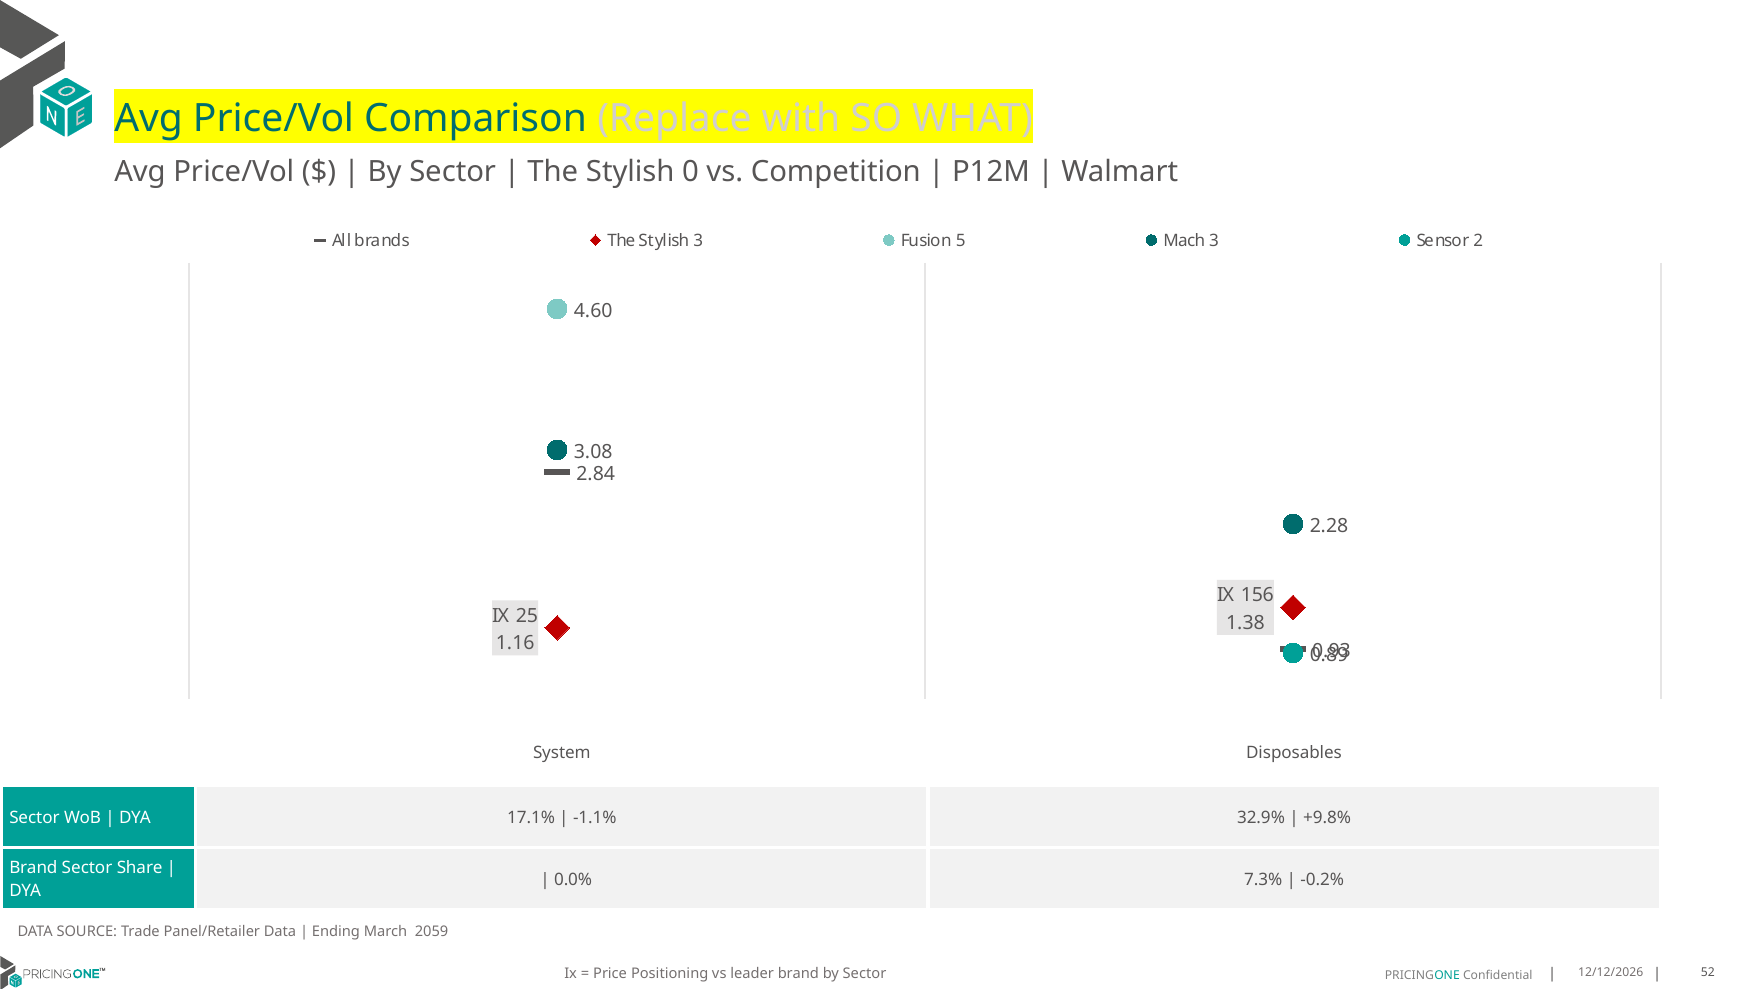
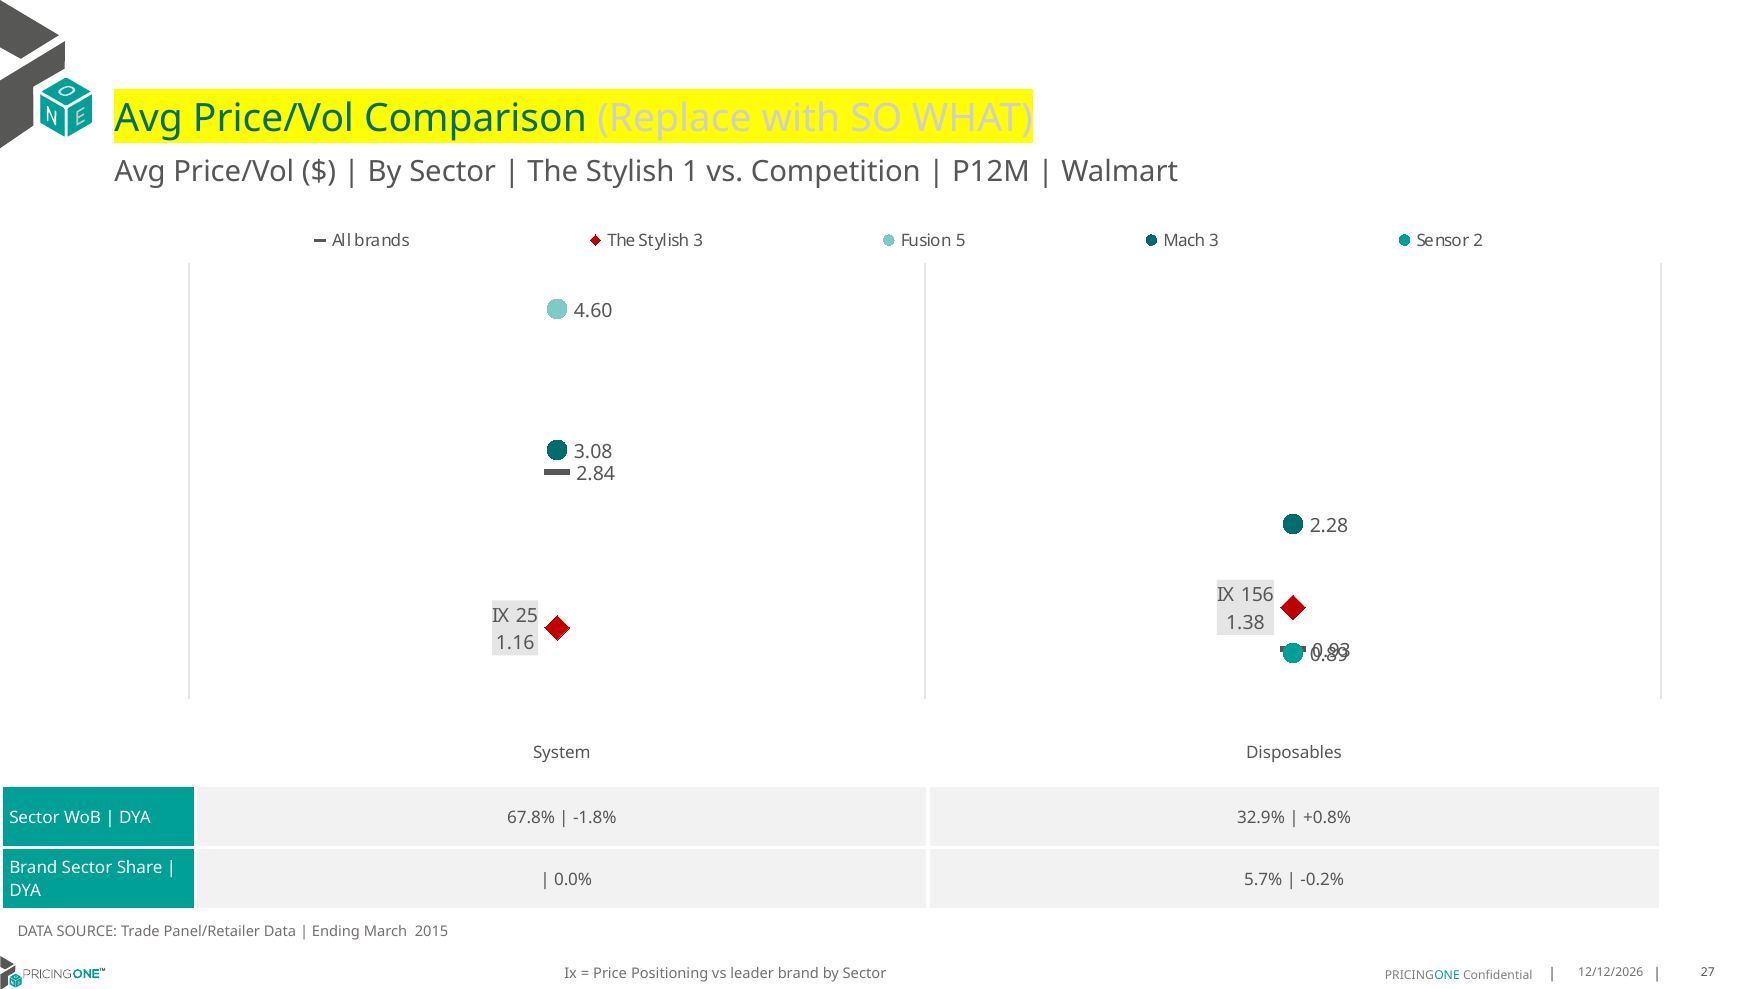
0: 0 -> 1
17.1%: 17.1% -> 67.8%
-1.1%: -1.1% -> -1.8%
+9.8%: +9.8% -> +0.8%
7.3%: 7.3% -> 5.7%
2059: 2059 -> 2015
52: 52 -> 27
